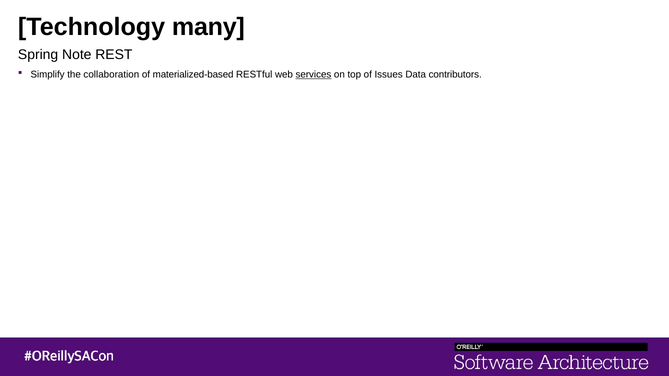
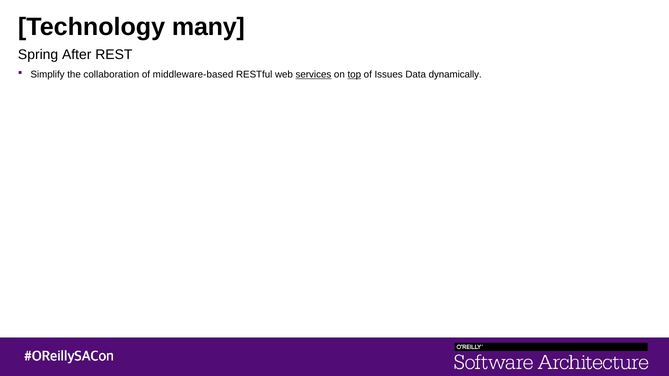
Note: Note -> After
materialized-based: materialized-based -> middleware-based
top underline: none -> present
contributors: contributors -> dynamically
